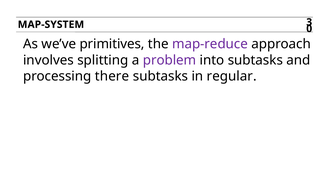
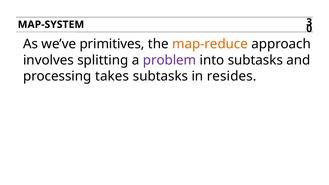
map-reduce colour: purple -> orange
there: there -> takes
regular: regular -> resides
